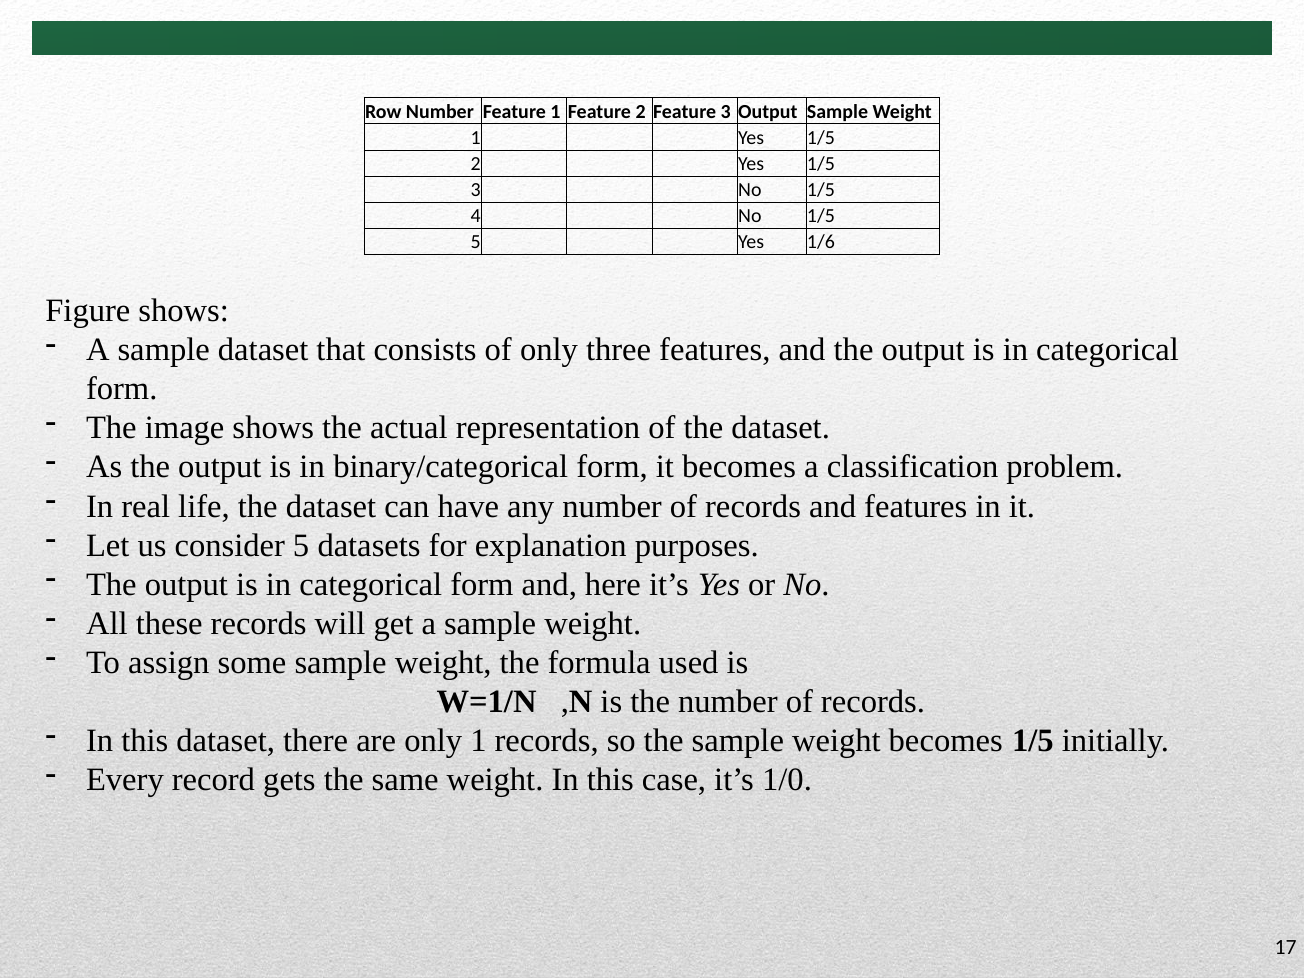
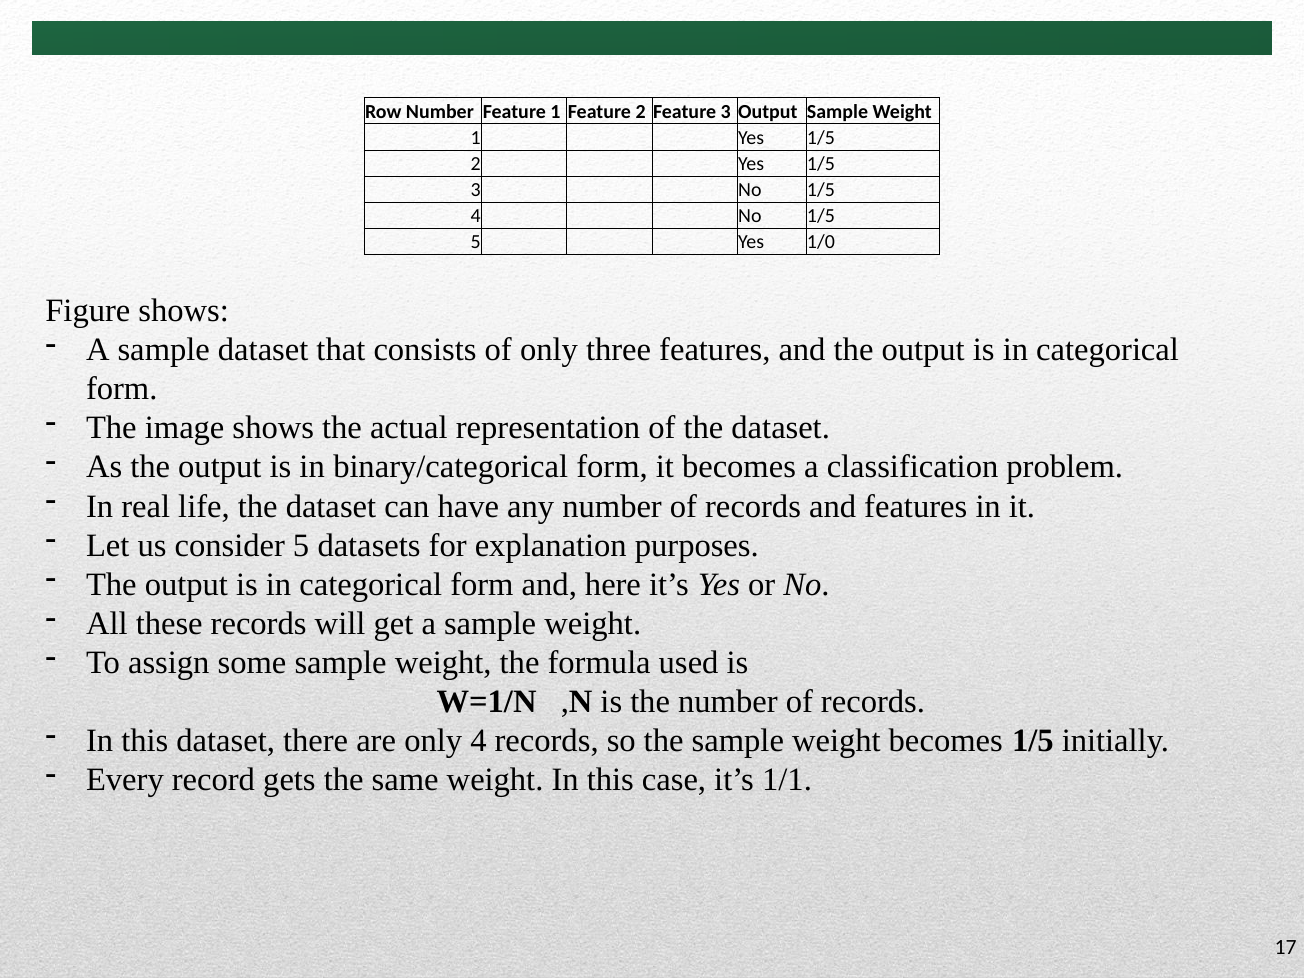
1/6: 1/6 -> 1/0
only 1: 1 -> 4
1/0: 1/0 -> 1/1
